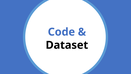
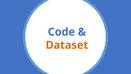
Dataset colour: black -> orange
